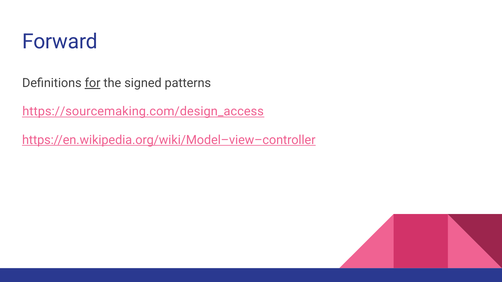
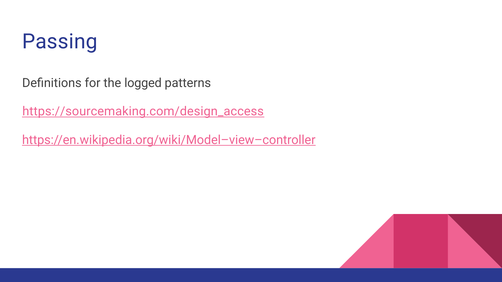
Forward: Forward -> Passing
for underline: present -> none
signed: signed -> logged
